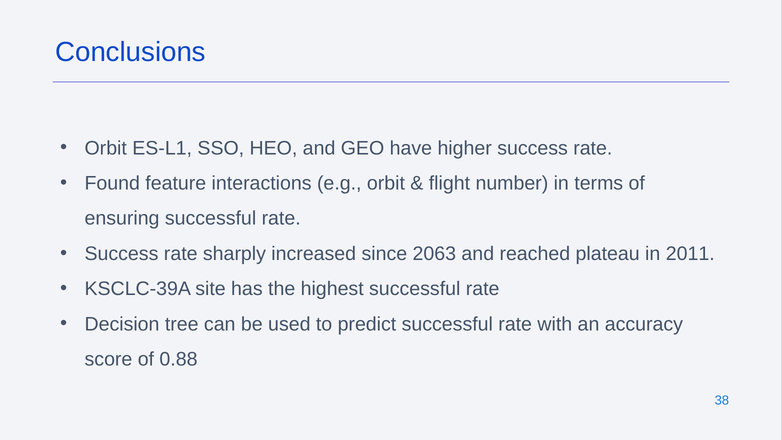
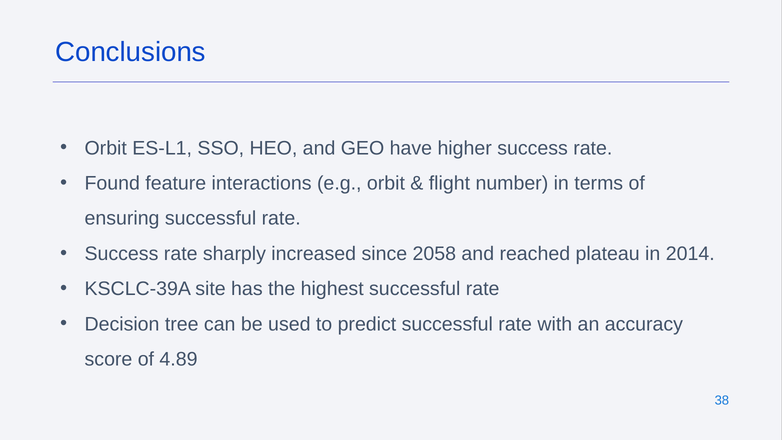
2063: 2063 -> 2058
2011: 2011 -> 2014
0.88: 0.88 -> 4.89
